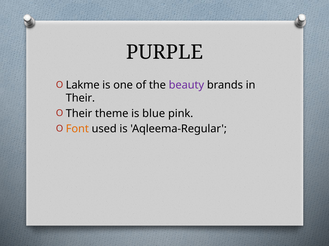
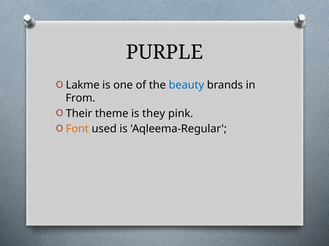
beauty colour: purple -> blue
Their at (80, 98): Their -> From
blue: blue -> they
